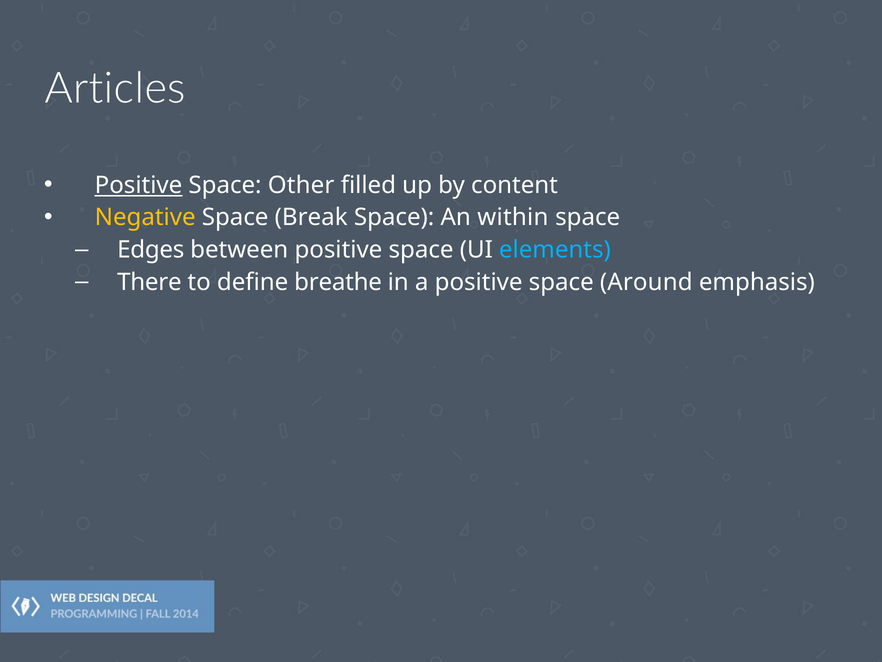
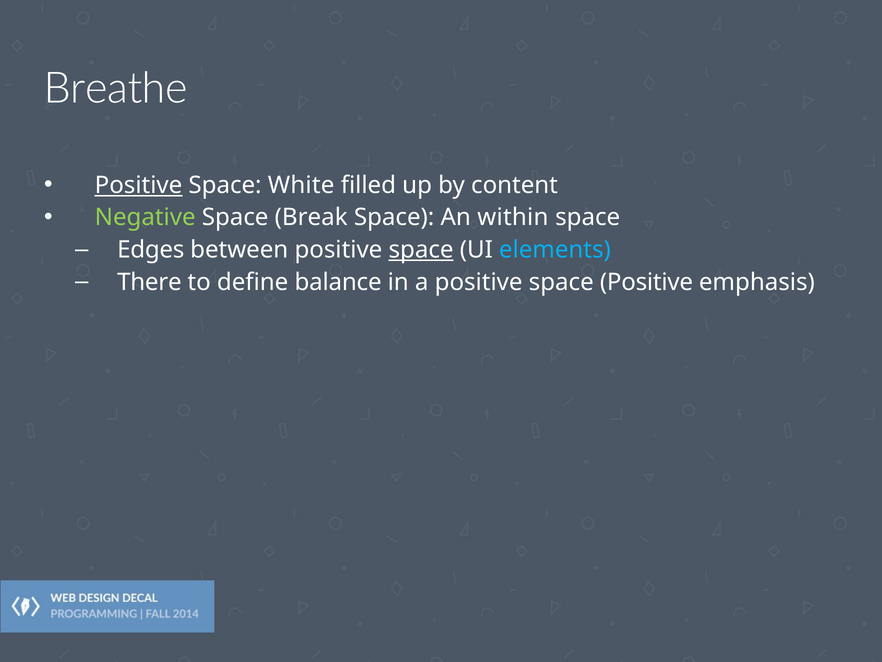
Articles: Articles -> Breathe
Other: Other -> White
Negative colour: yellow -> light green
space at (421, 250) underline: none -> present
breathe: breathe -> balance
space Around: Around -> Positive
